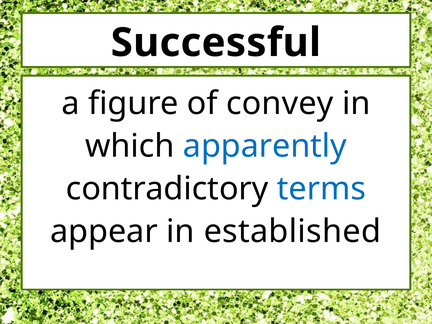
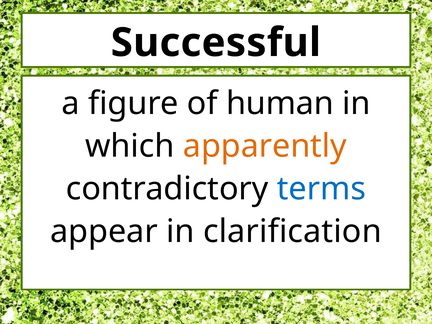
convey: convey -> human
apparently colour: blue -> orange
established: established -> clarification
